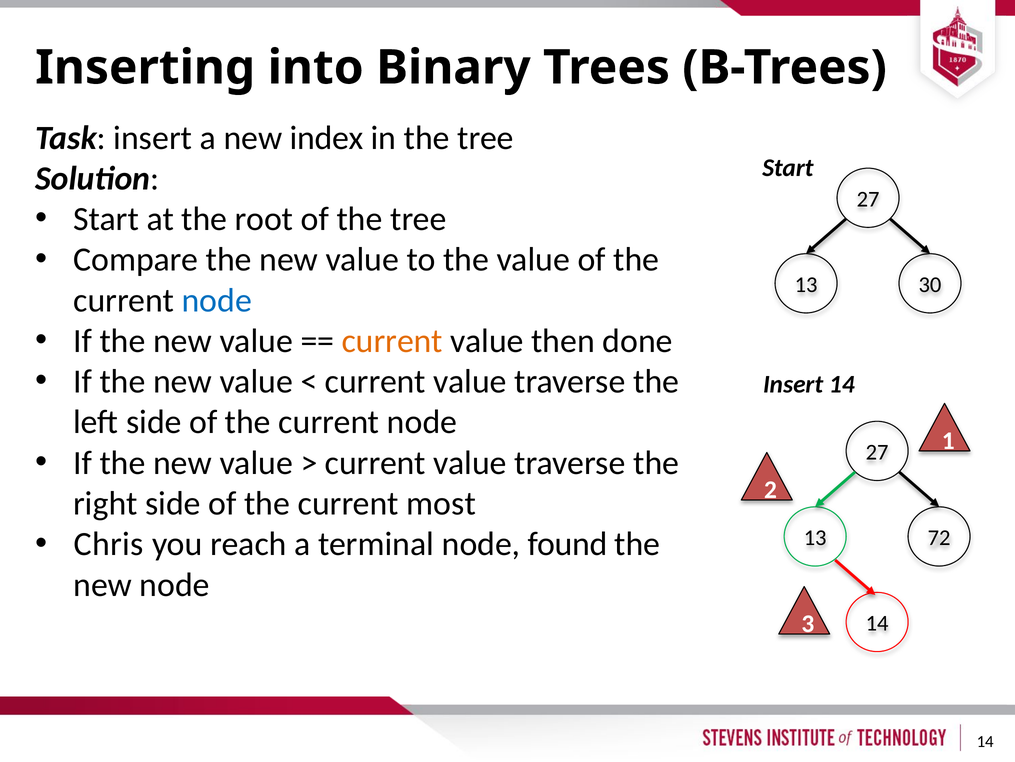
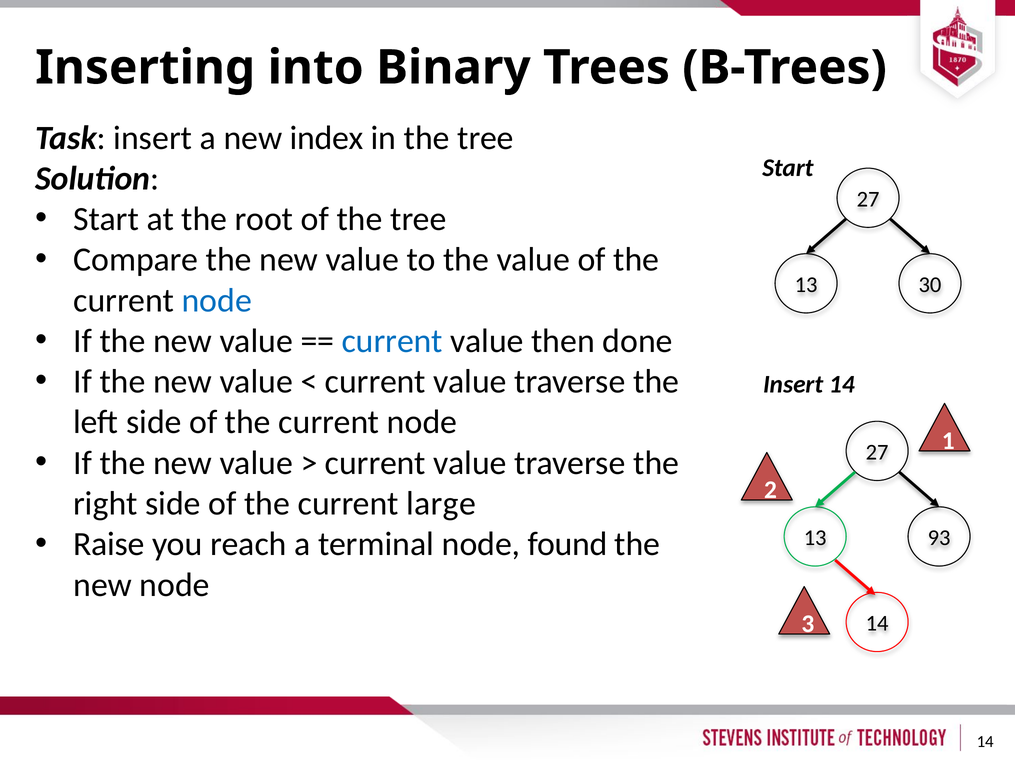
current at (392, 341) colour: orange -> blue
most: most -> large
Chris: Chris -> Raise
72: 72 -> 93
